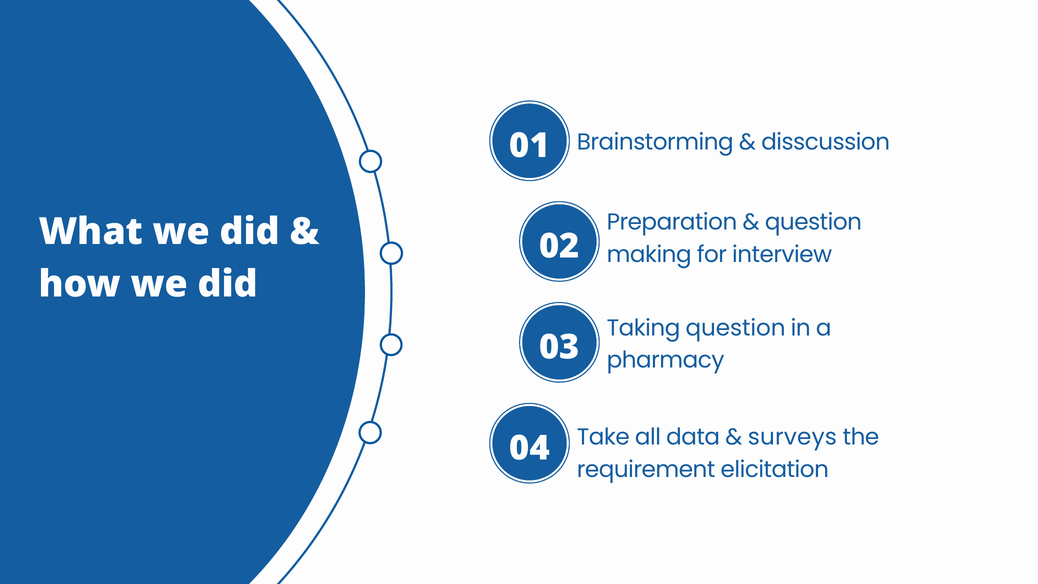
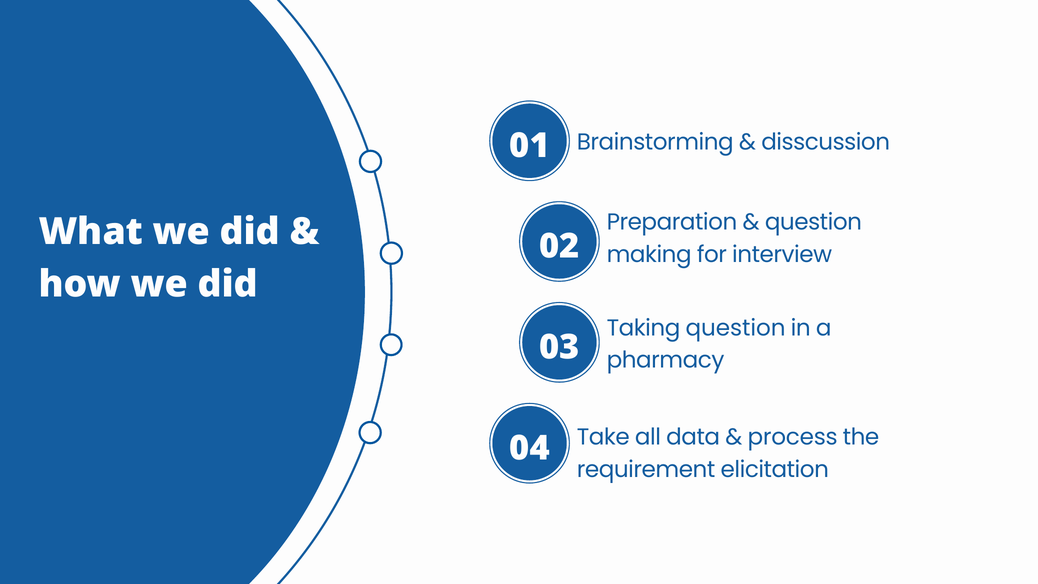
surveys: surveys -> process
